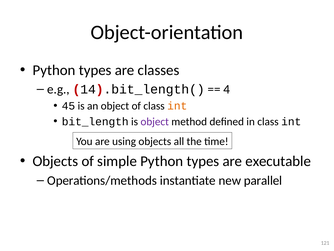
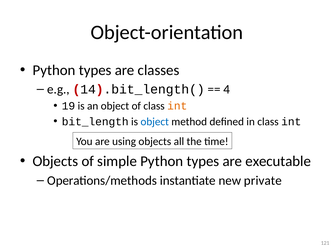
45: 45 -> 19
object at (155, 121) colour: purple -> blue
parallel: parallel -> private
